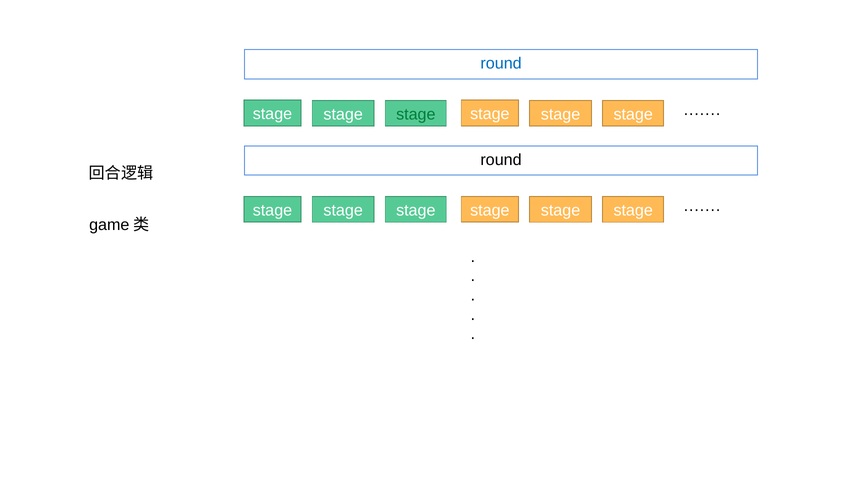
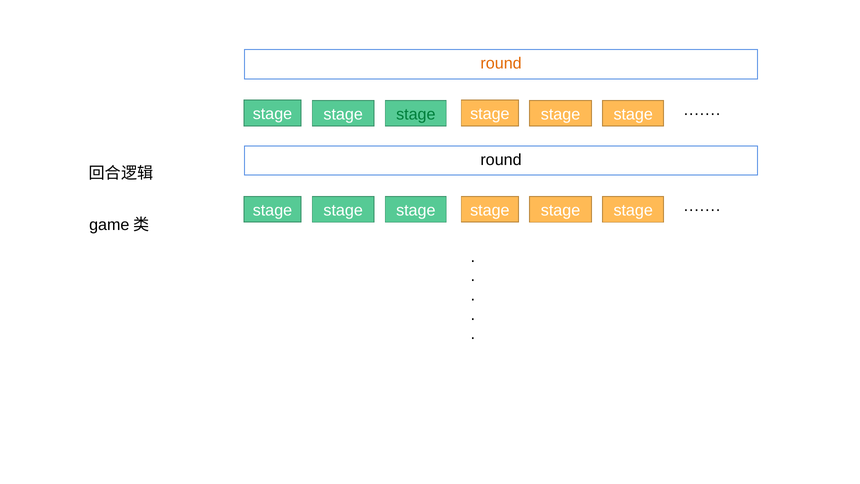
round at (501, 64) colour: blue -> orange
